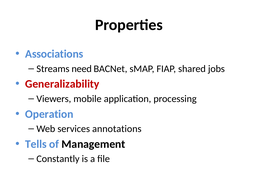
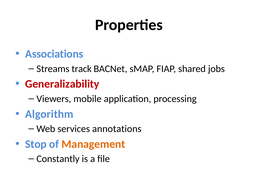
need: need -> track
Operation: Operation -> Algorithm
Tells: Tells -> Stop
Management colour: black -> orange
